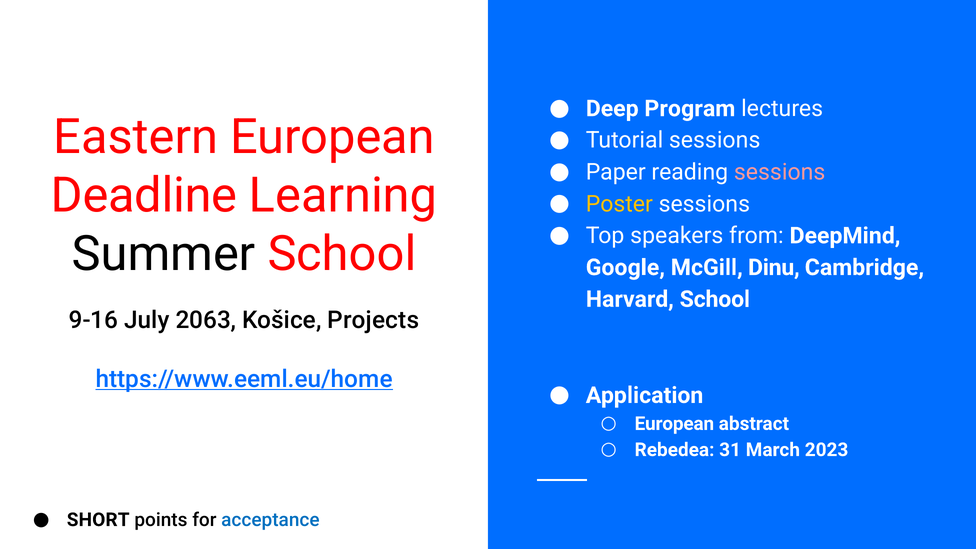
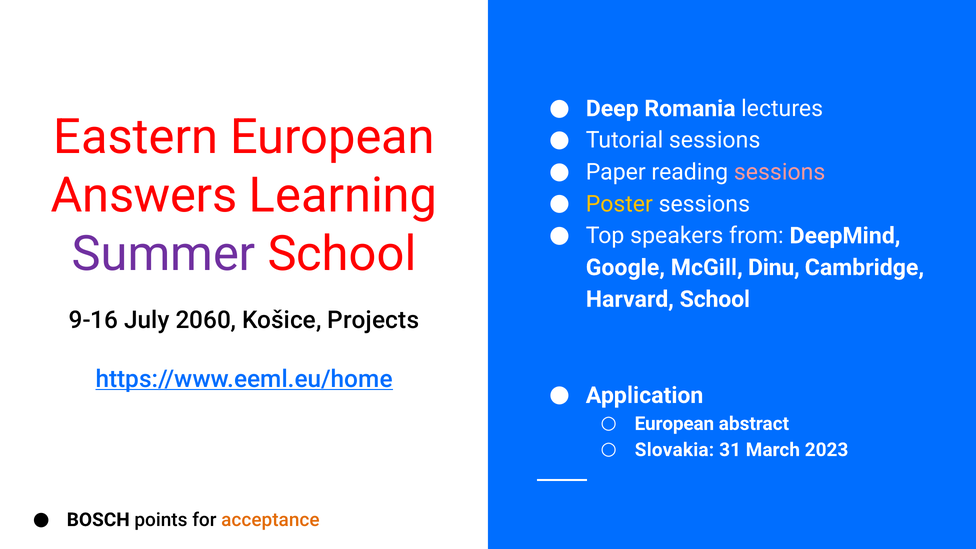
Program: Program -> Romania
Deadline: Deadline -> Answers
Summer colour: black -> purple
2063: 2063 -> 2060
Rebedea: Rebedea -> Slovakia
SHORT: SHORT -> BOSCH
acceptance colour: blue -> orange
